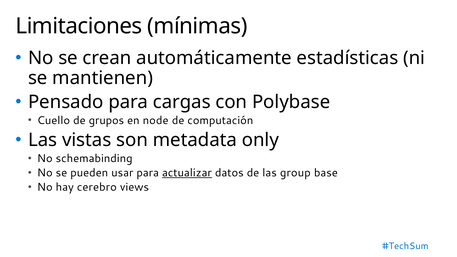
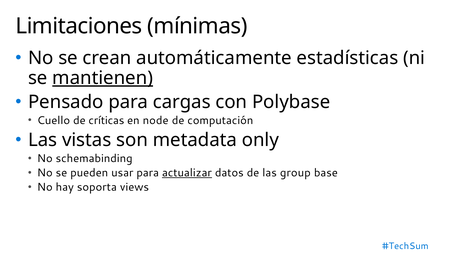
mantienen underline: none -> present
grupos: grupos -> críticas
cerebro: cerebro -> soporta
